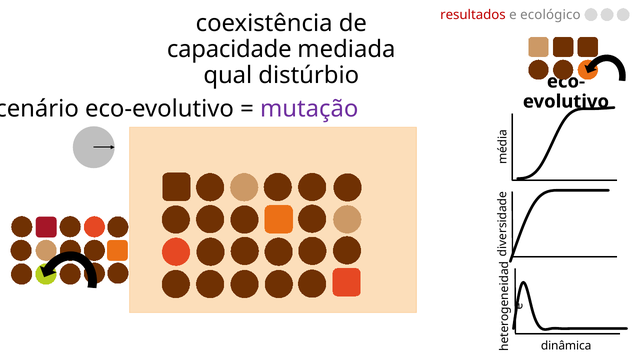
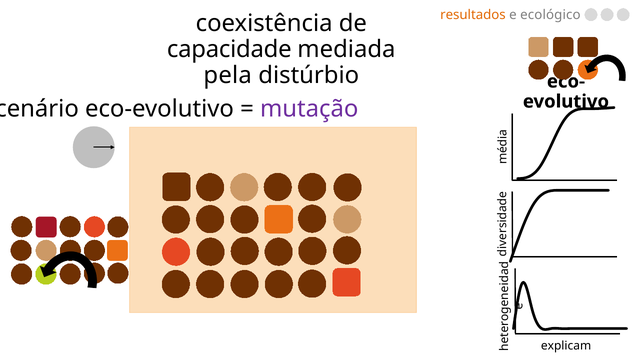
resultados colour: red -> orange
qual: qual -> pela
dinâmica: dinâmica -> explicam
